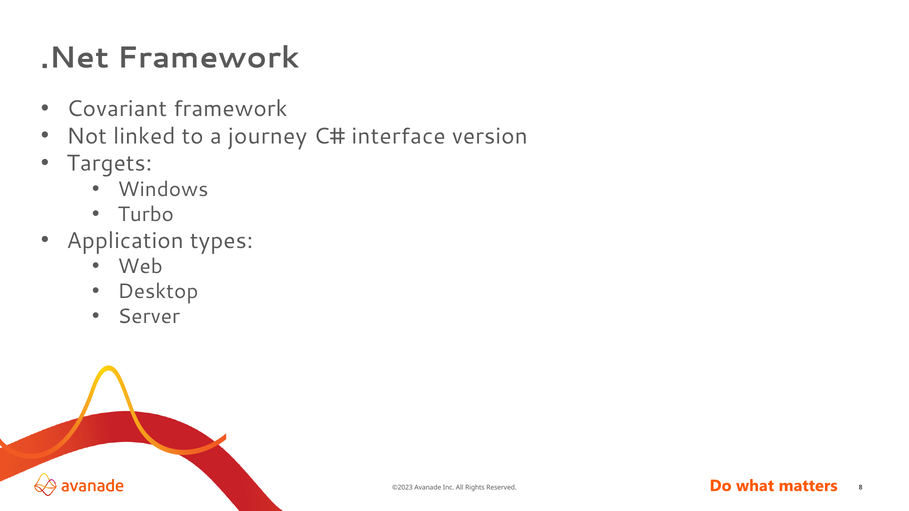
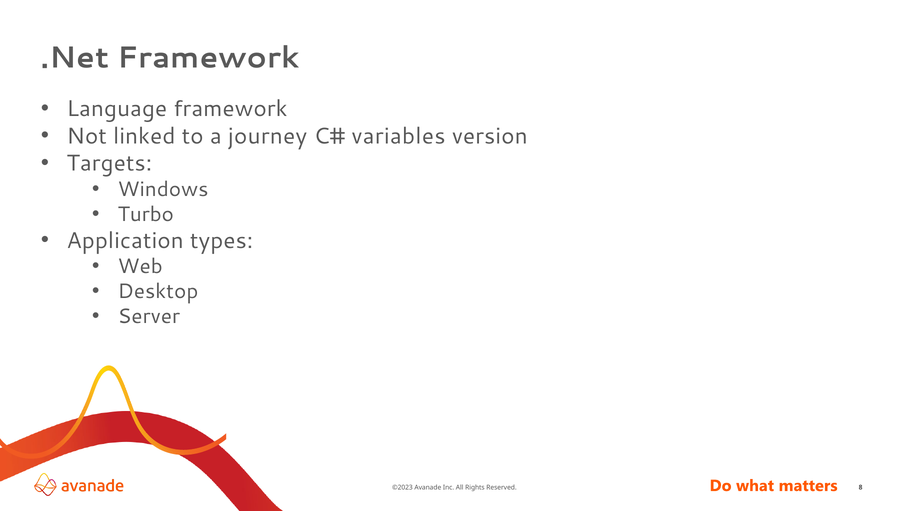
Covariant: Covariant -> Language
interface: interface -> variables
